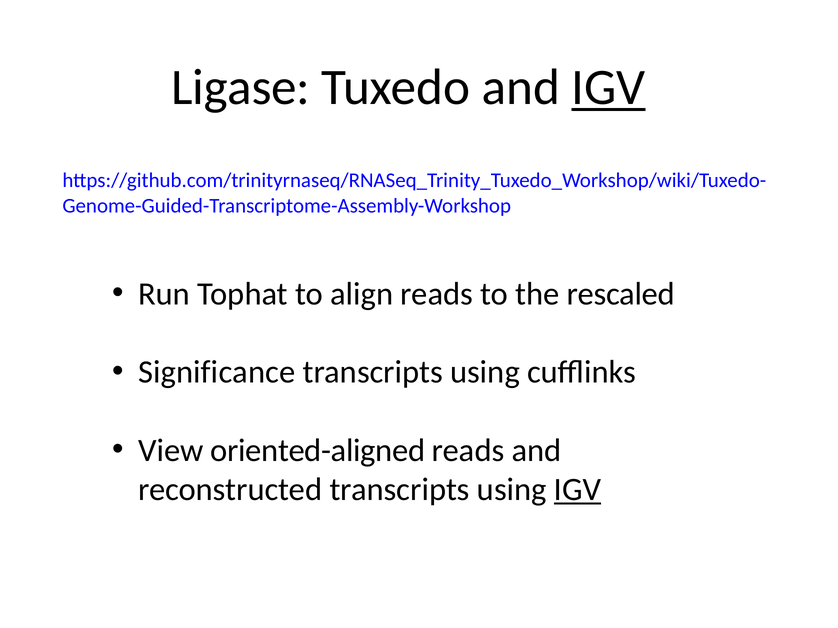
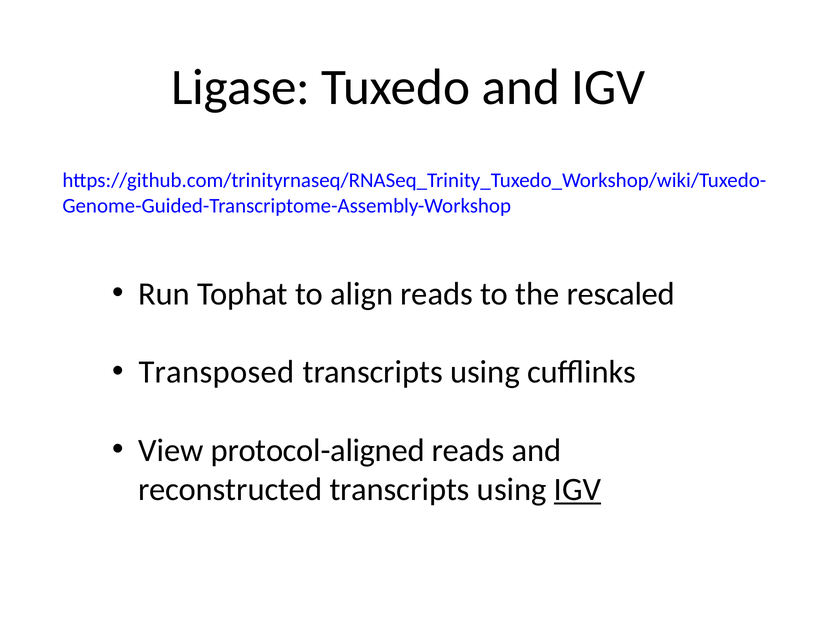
IGV at (608, 88) underline: present -> none
Significance: Significance -> Transposed
oriented-aligned: oriented-aligned -> protocol-aligned
